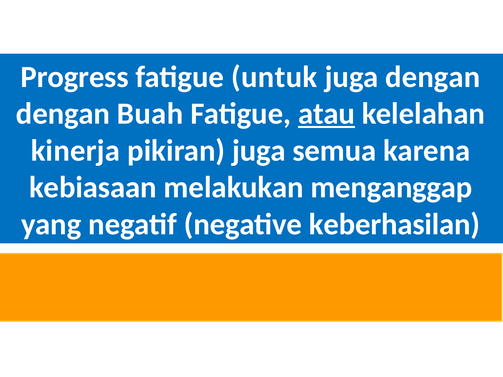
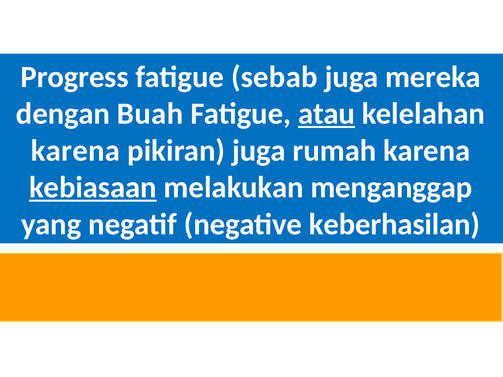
untuk: untuk -> sebab
juga dengan: dengan -> mereka
kinerja at (75, 151): kinerja -> karena
semua: semua -> rumah
kebiasaan underline: none -> present
